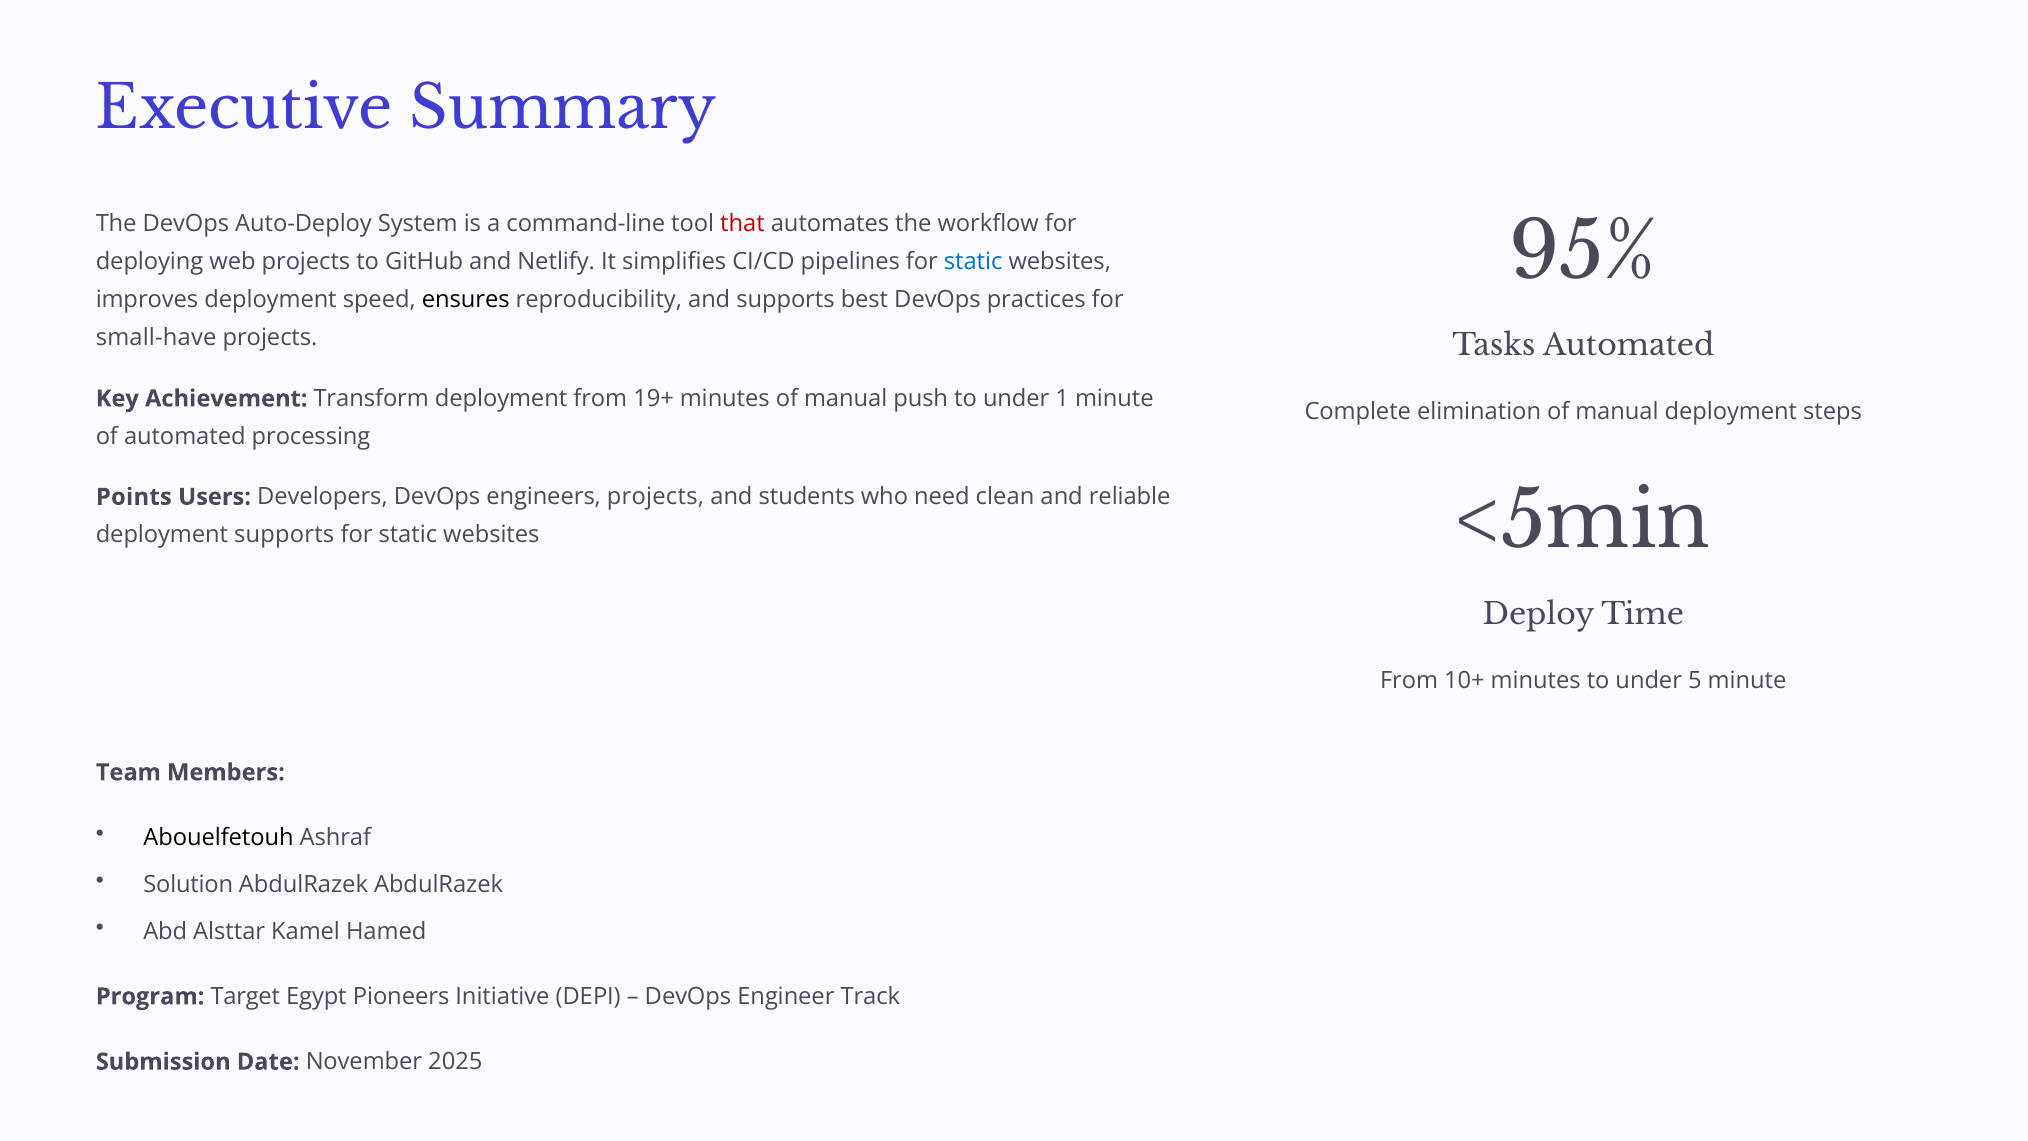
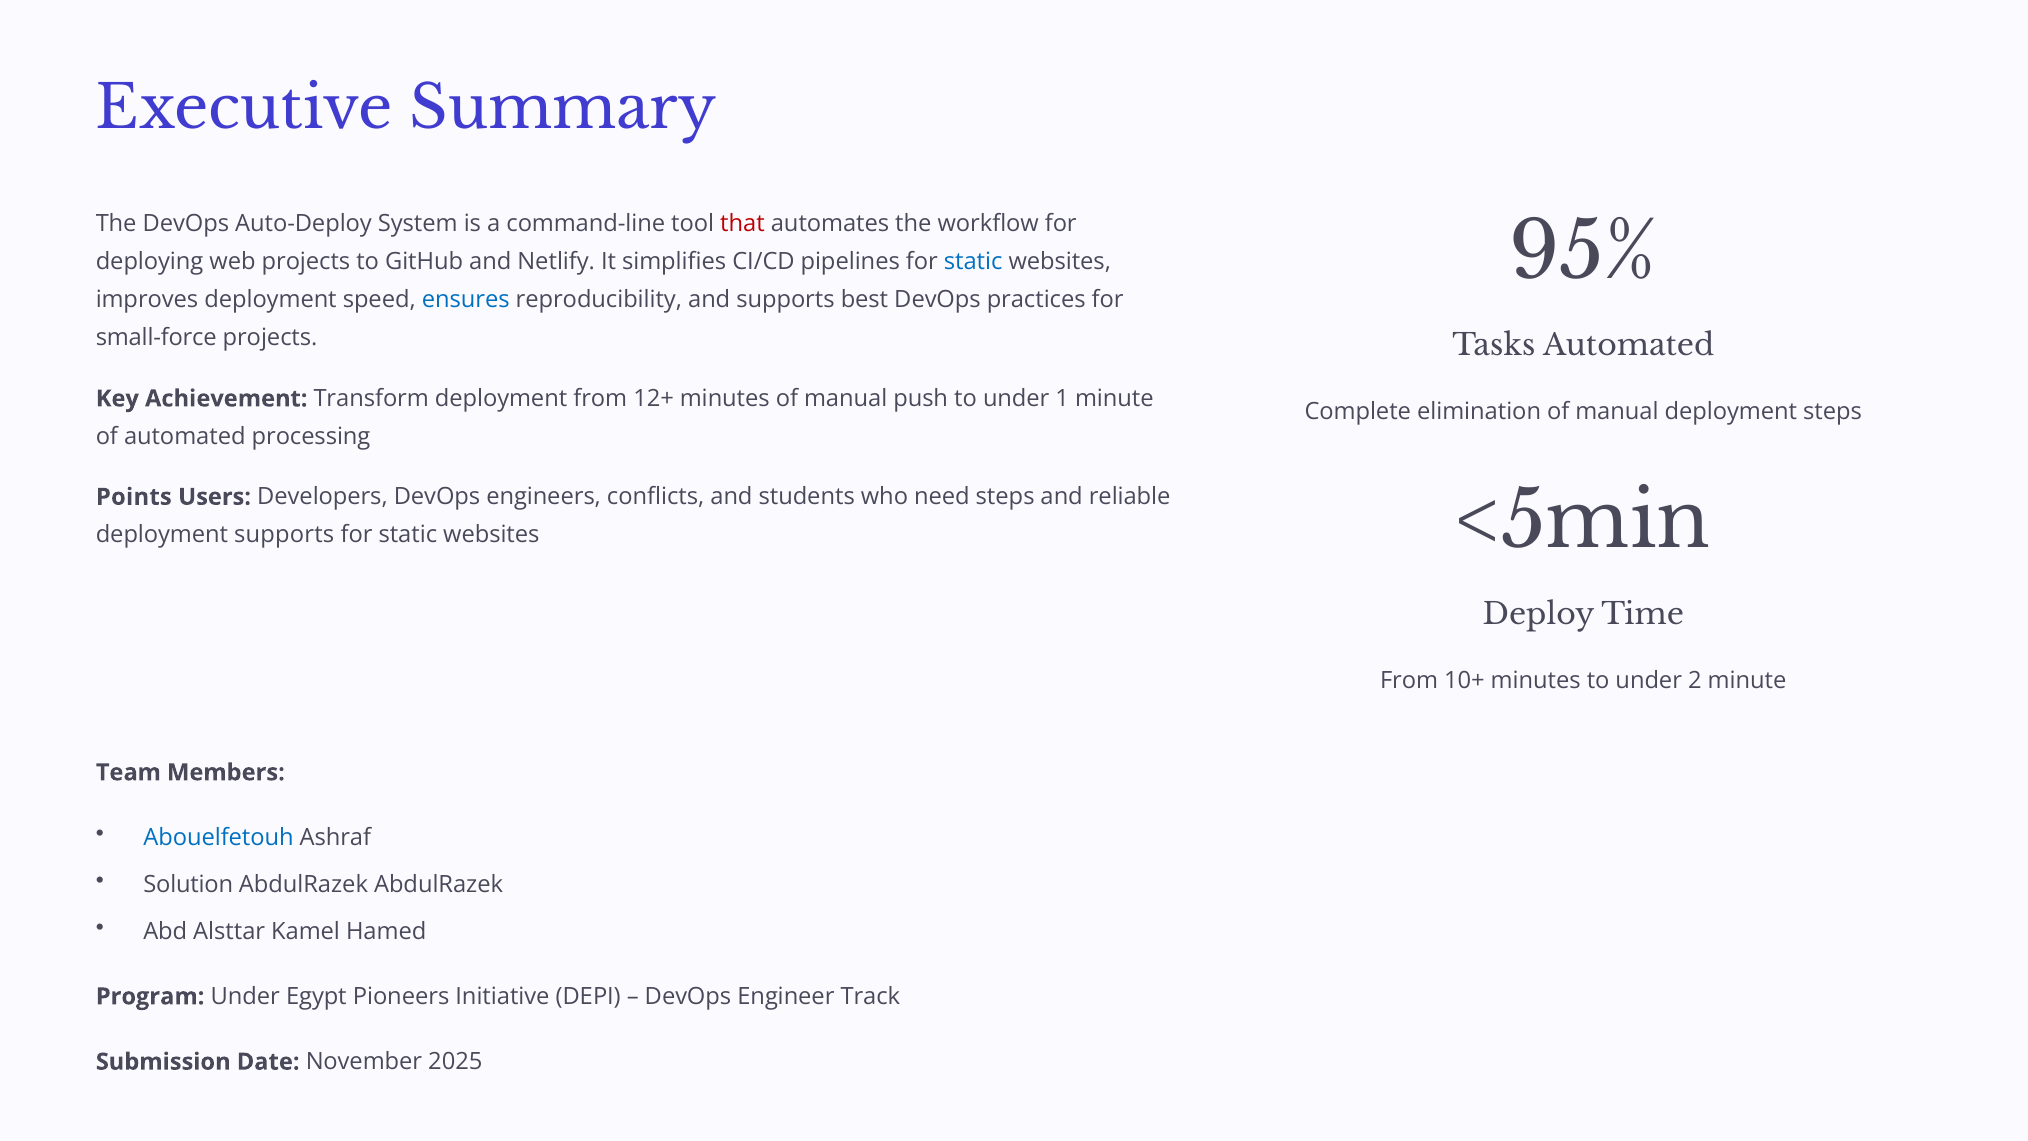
ensures colour: black -> blue
small-have: small-have -> small-force
19+: 19+ -> 12+
engineers projects: projects -> conflicts
need clean: clean -> steps
5: 5 -> 2
Abouelfetouh colour: black -> blue
Program Target: Target -> Under
